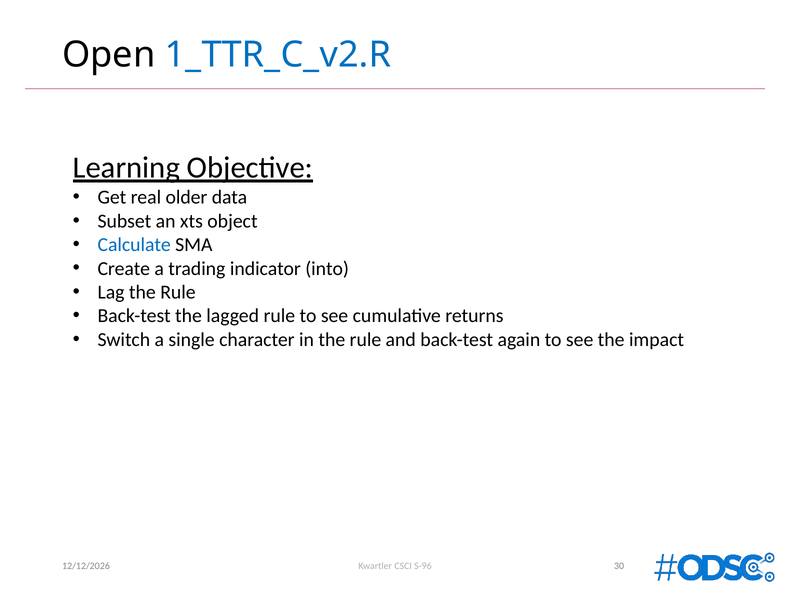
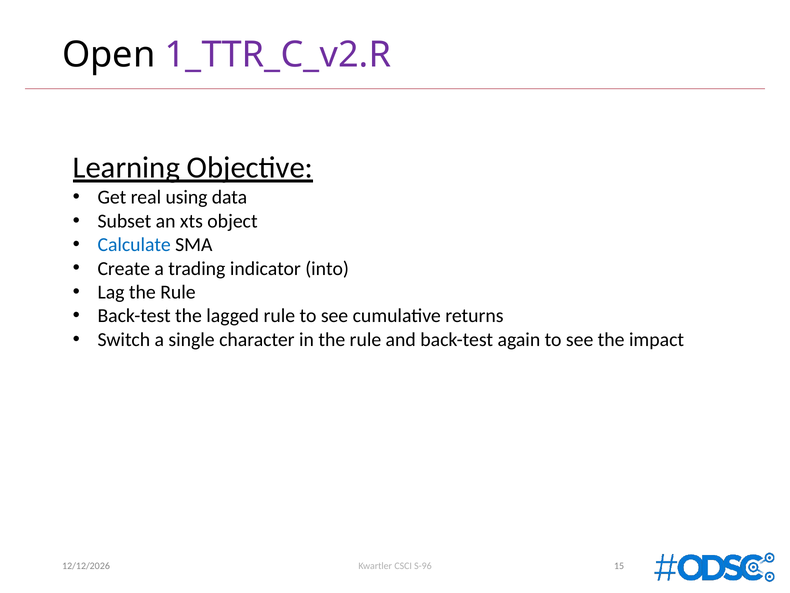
1_TTR_C_v2.R colour: blue -> purple
older: older -> using
30: 30 -> 15
